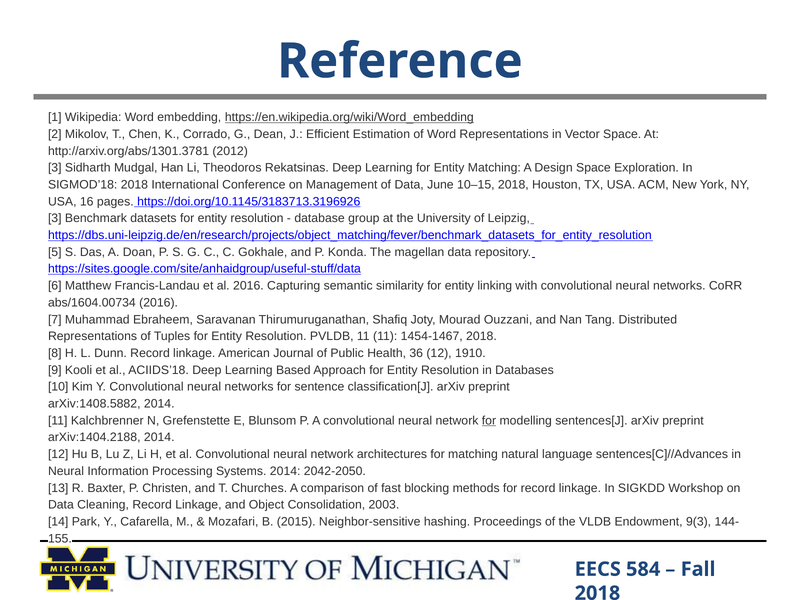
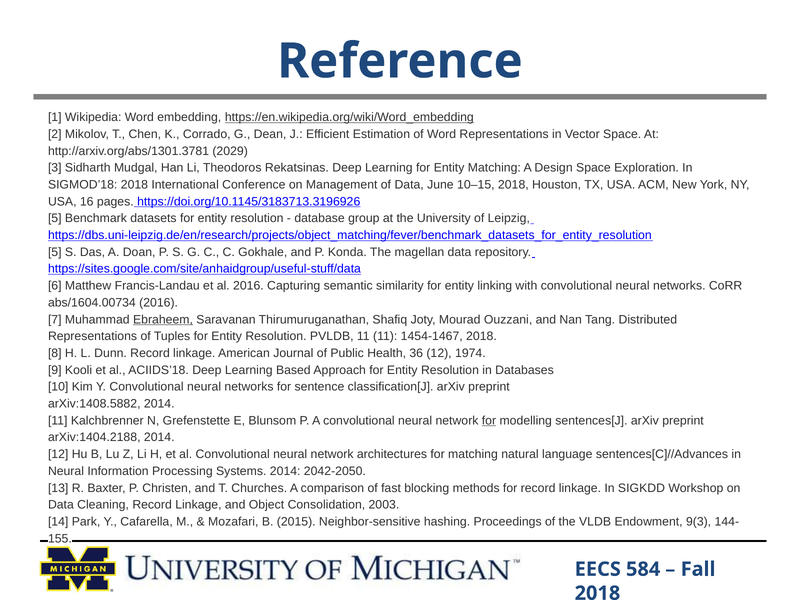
2012: 2012 -> 2029
3 at (55, 218): 3 -> 5
Ebraheem underline: none -> present
1910: 1910 -> 1974
